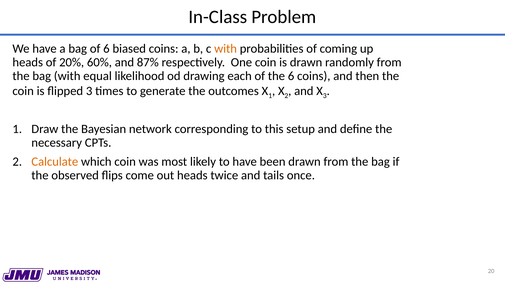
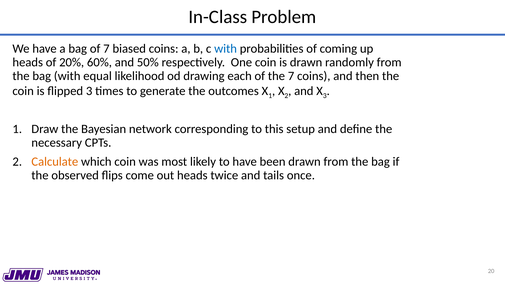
of 6: 6 -> 7
with at (226, 49) colour: orange -> blue
87%: 87% -> 50%
the 6: 6 -> 7
